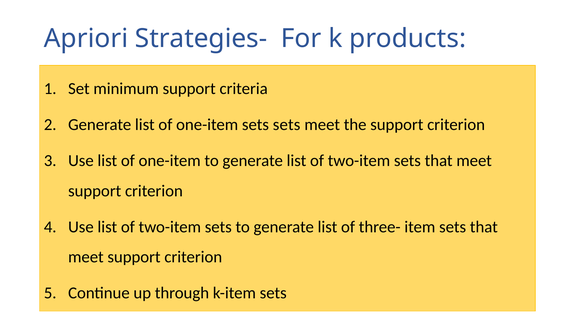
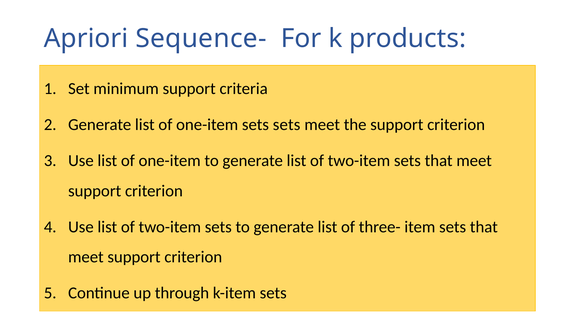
Strategies-: Strategies- -> Sequence-
